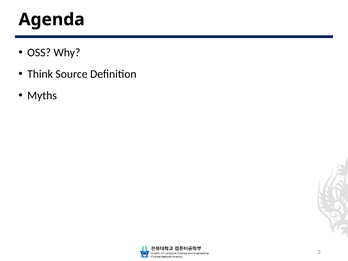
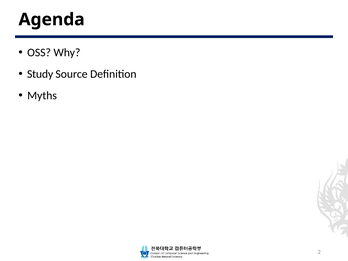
Think: Think -> Study
